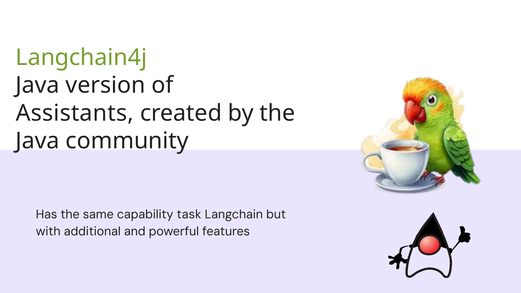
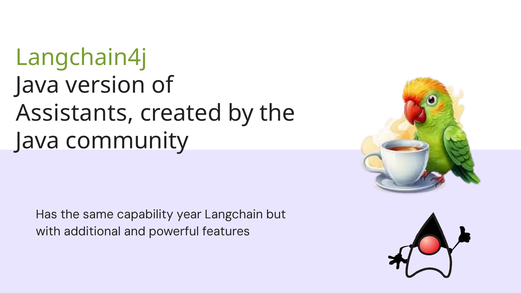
task: task -> year
